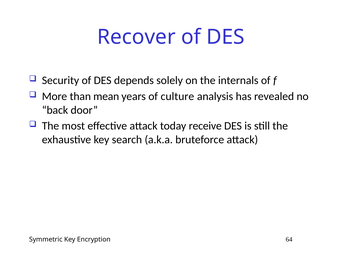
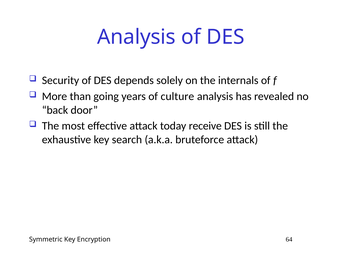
Recover at (136, 37): Recover -> Analysis
mean: mean -> going
